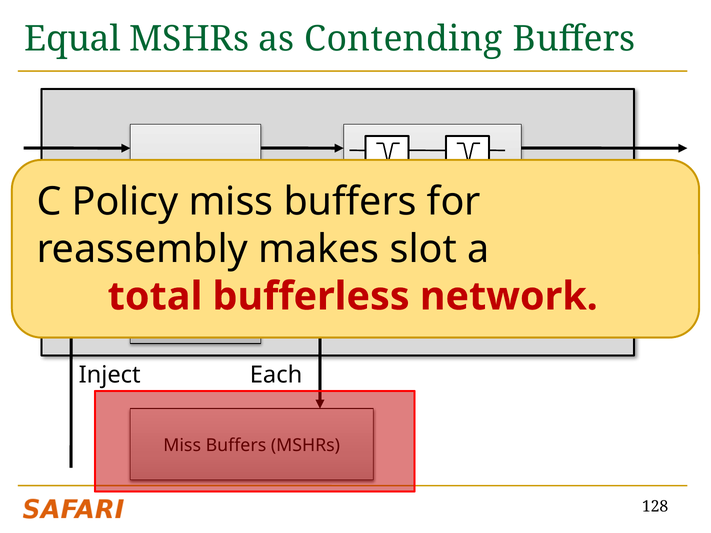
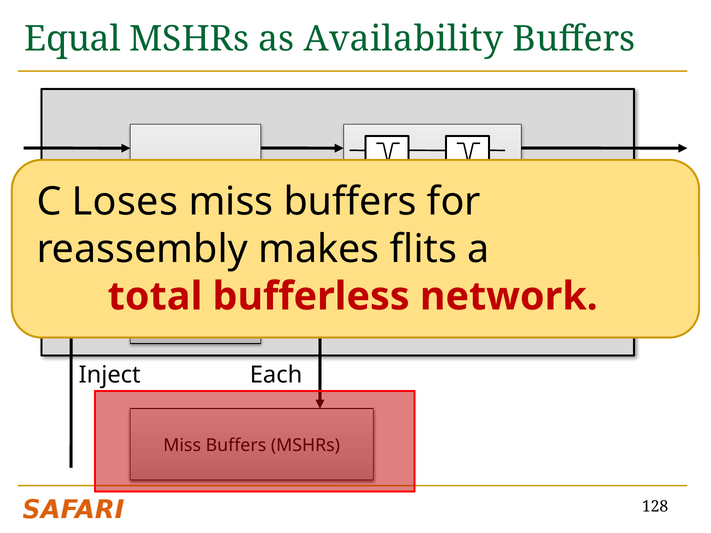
Contending: Contending -> Availability
Policy: Policy -> Loses
slot: slot -> flits
